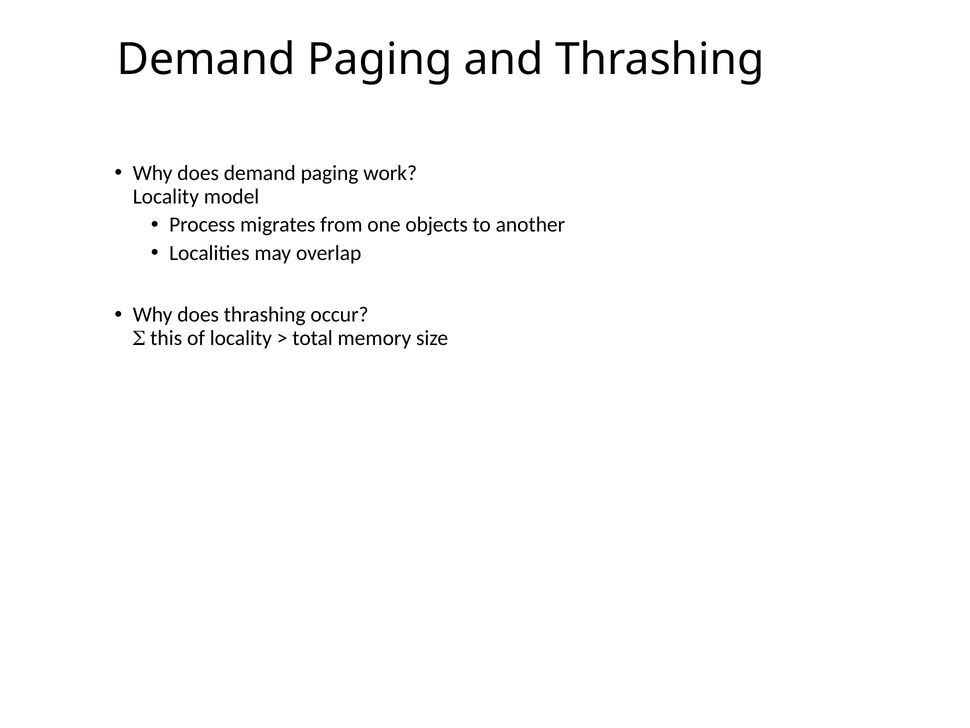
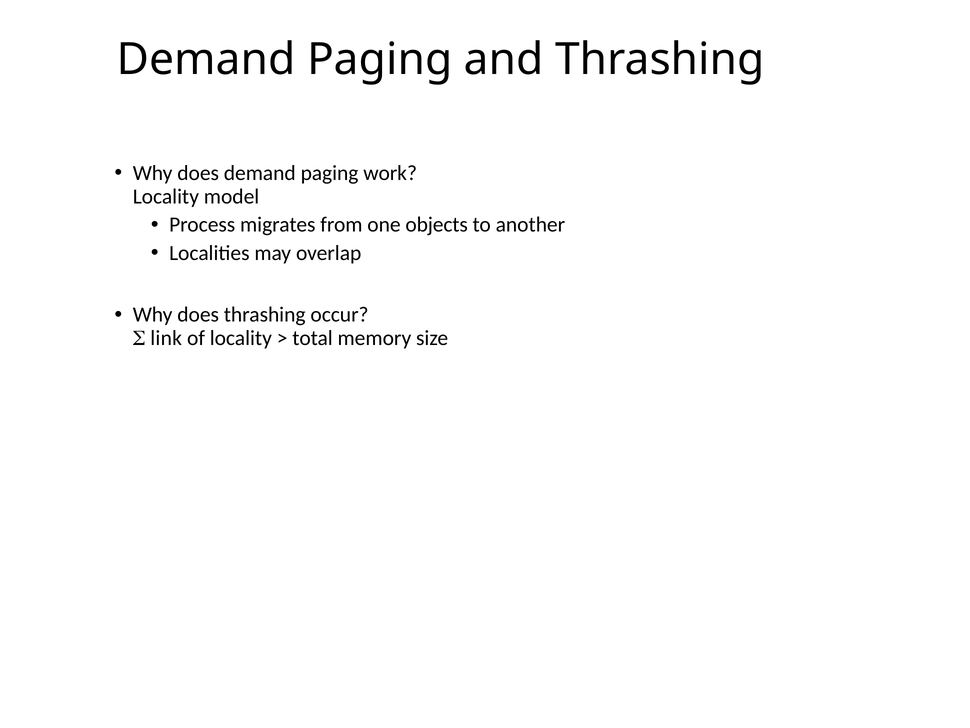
this: this -> link
